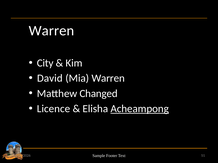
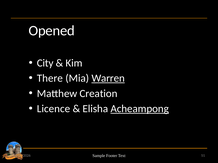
Warren at (52, 31): Warren -> Opened
David: David -> There
Warren at (108, 78) underline: none -> present
Changed: Changed -> Creation
